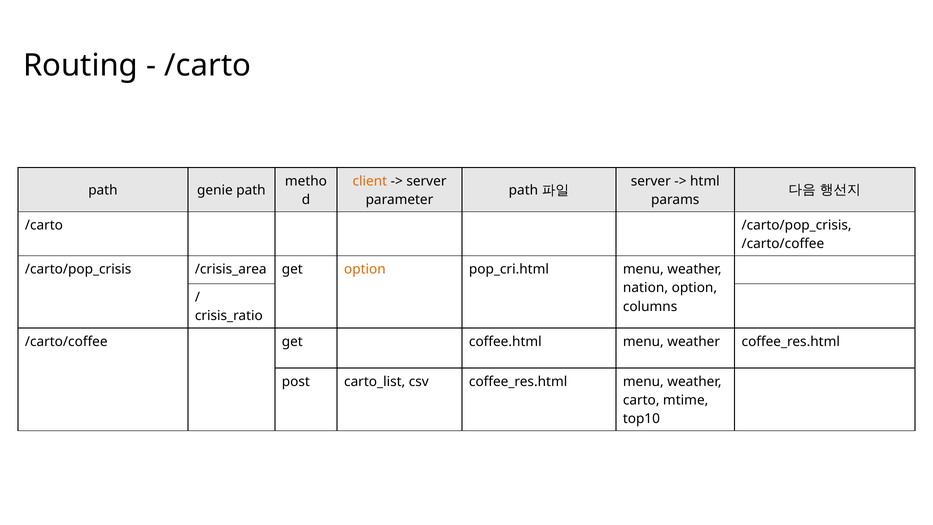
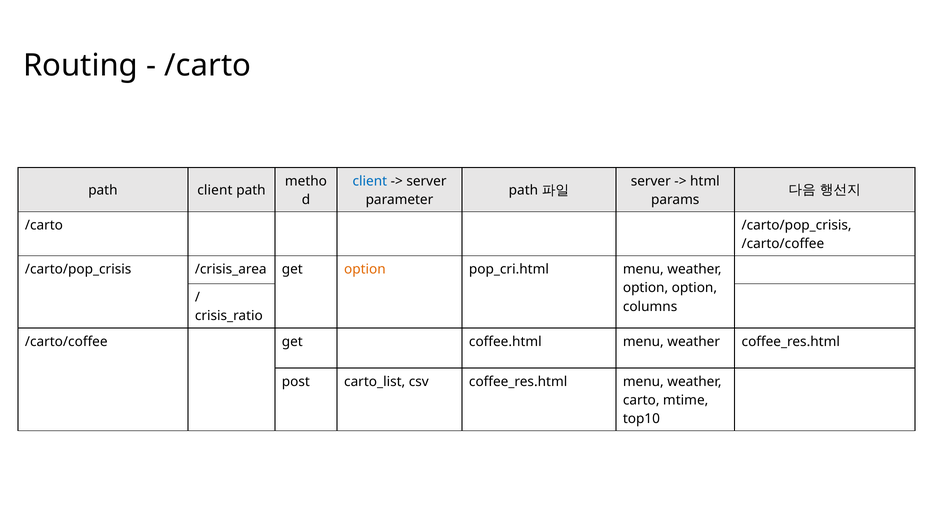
client at (370, 181) colour: orange -> blue
path genie: genie -> client
nation at (645, 288): nation -> option
